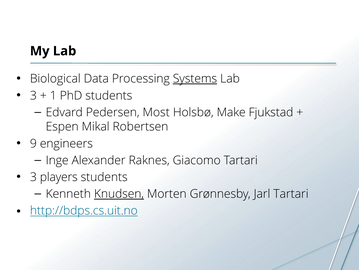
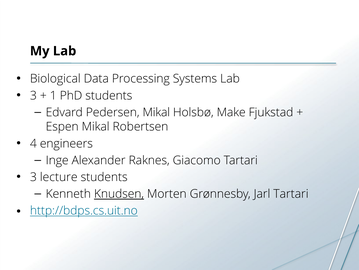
Systems underline: present -> none
Pedersen Most: Most -> Mikal
9: 9 -> 4
players: players -> lecture
